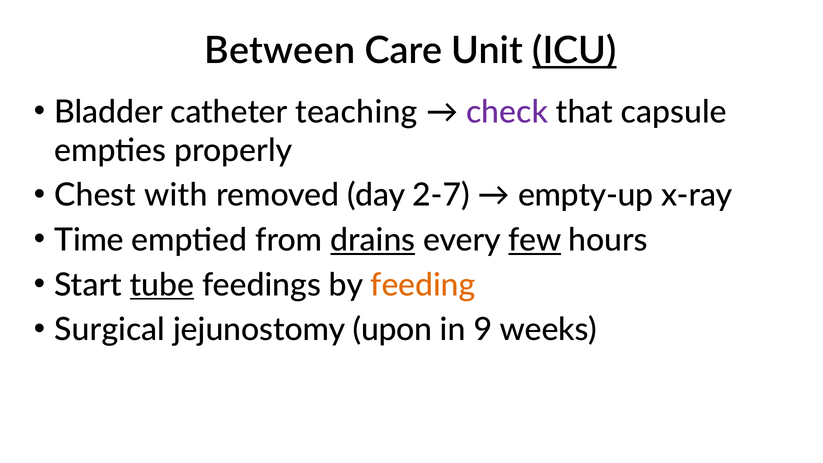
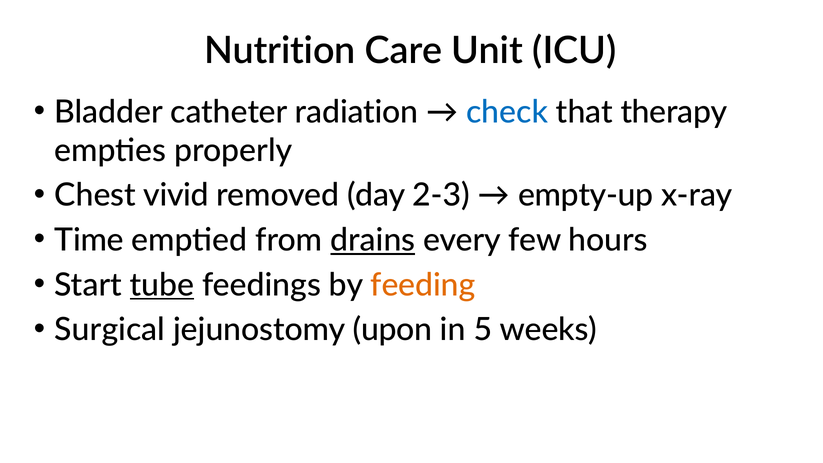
Between: Between -> Nutrition
ICU underline: present -> none
teaching: teaching -> radiation
check colour: purple -> blue
capsule: capsule -> therapy
with: with -> vivid
2-7: 2-7 -> 2-3
few underline: present -> none
9: 9 -> 5
